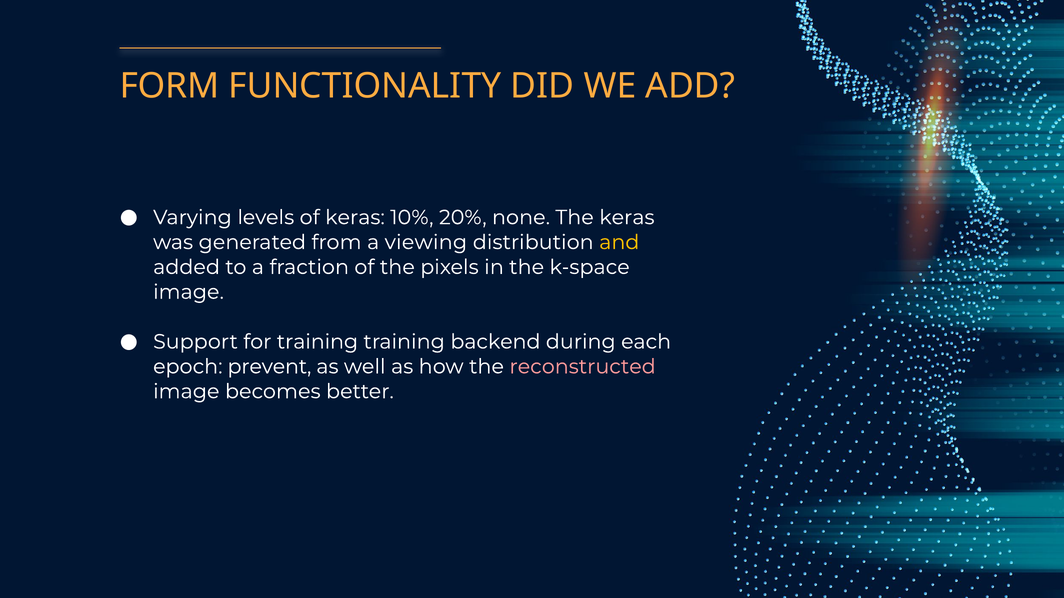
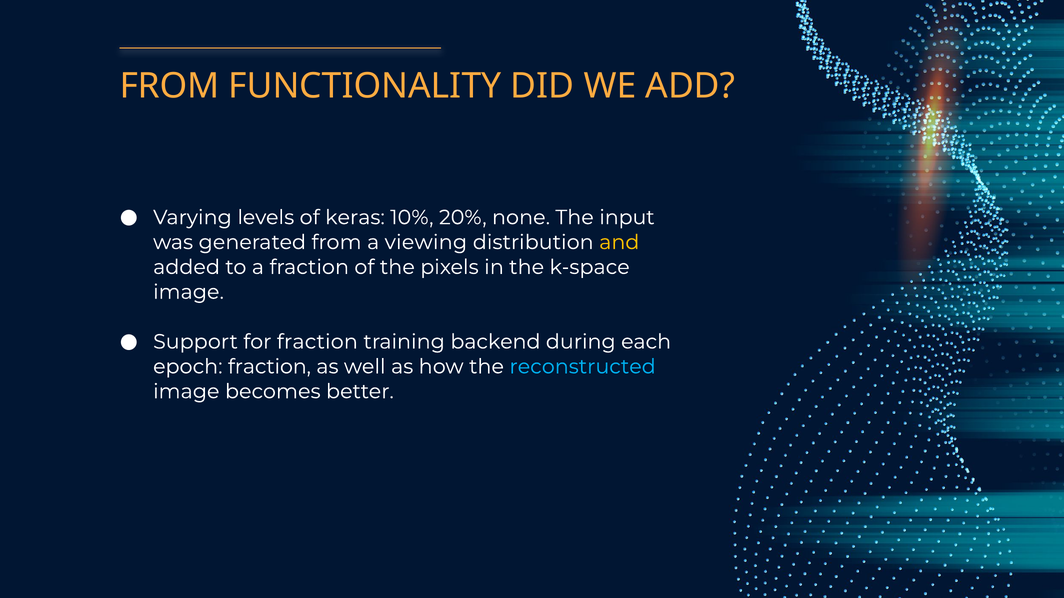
FORM at (170, 86): FORM -> FROM
The keras: keras -> input
for training: training -> fraction
epoch prevent: prevent -> fraction
reconstructed colour: pink -> light blue
